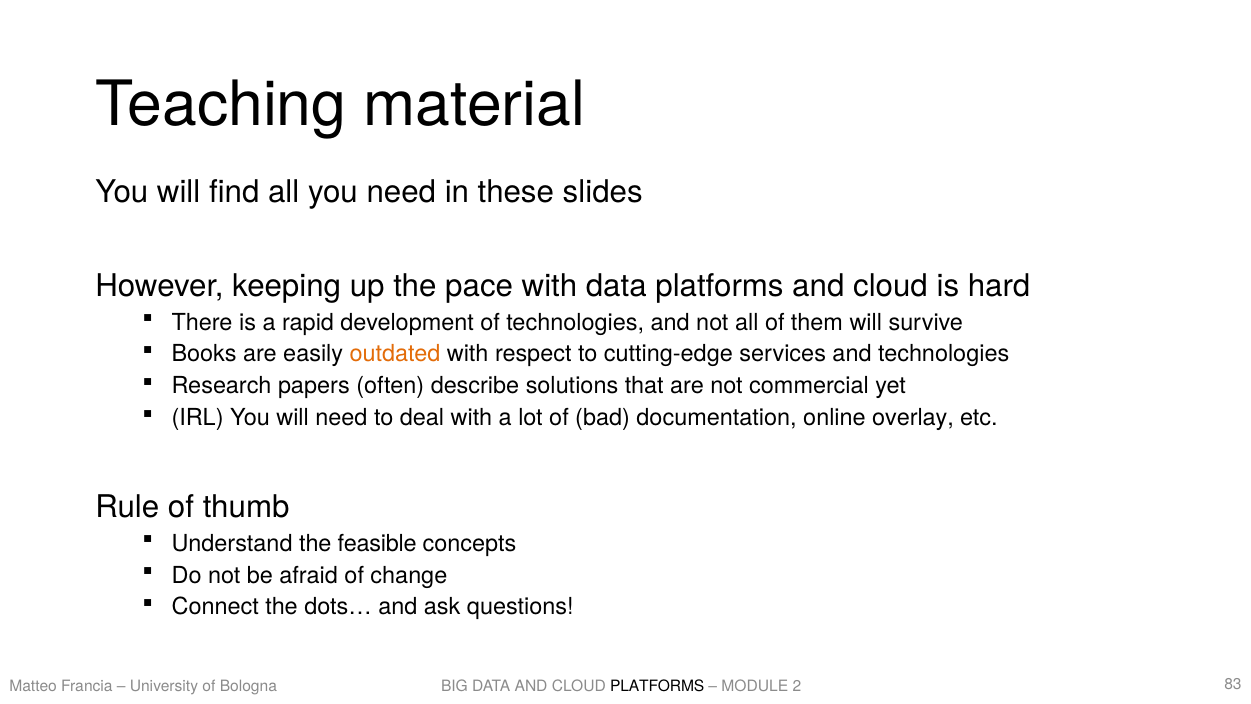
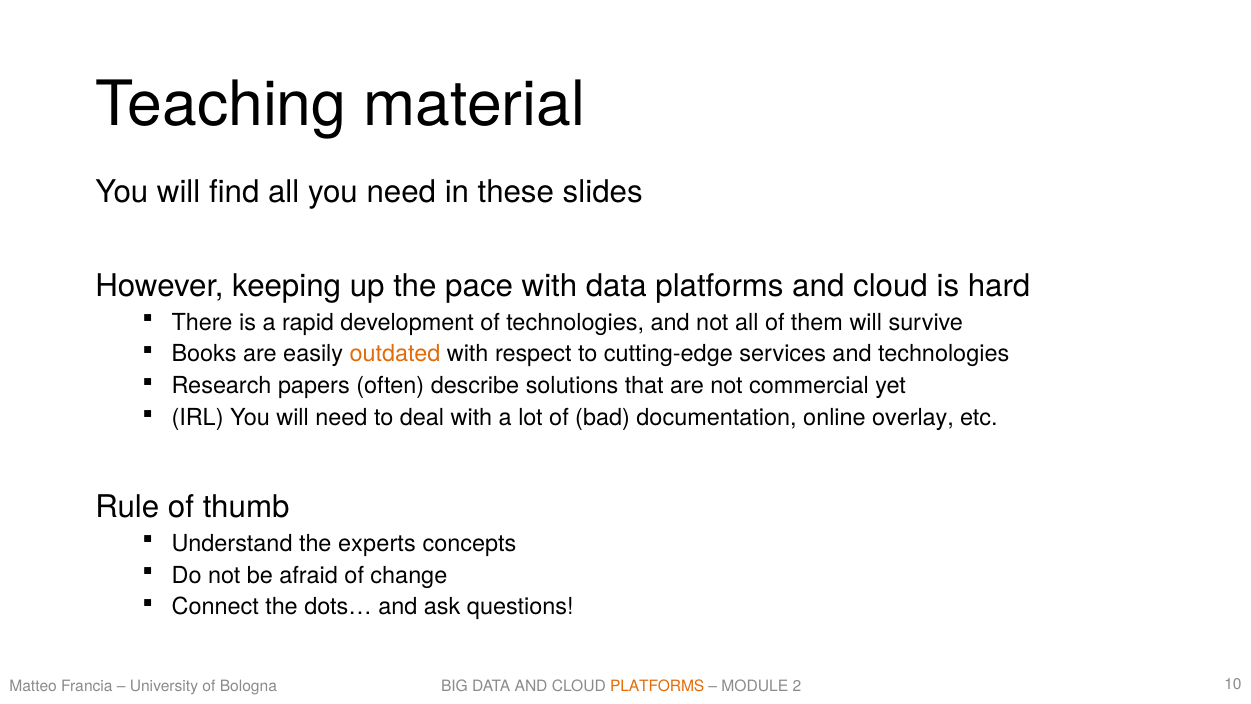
feasible: feasible -> experts
PLATFORMS at (657, 686) colour: black -> orange
83: 83 -> 10
